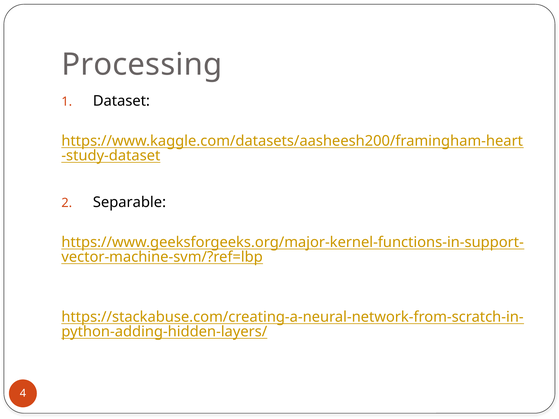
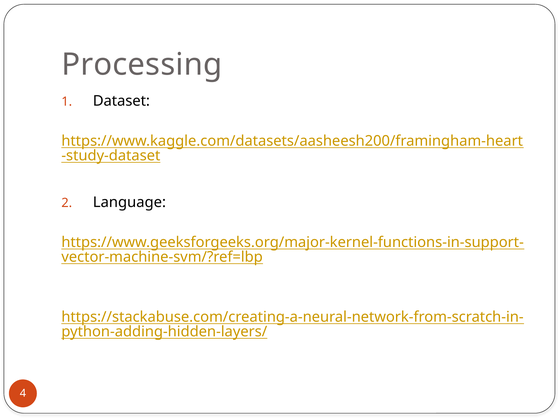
Separable: Separable -> Language
